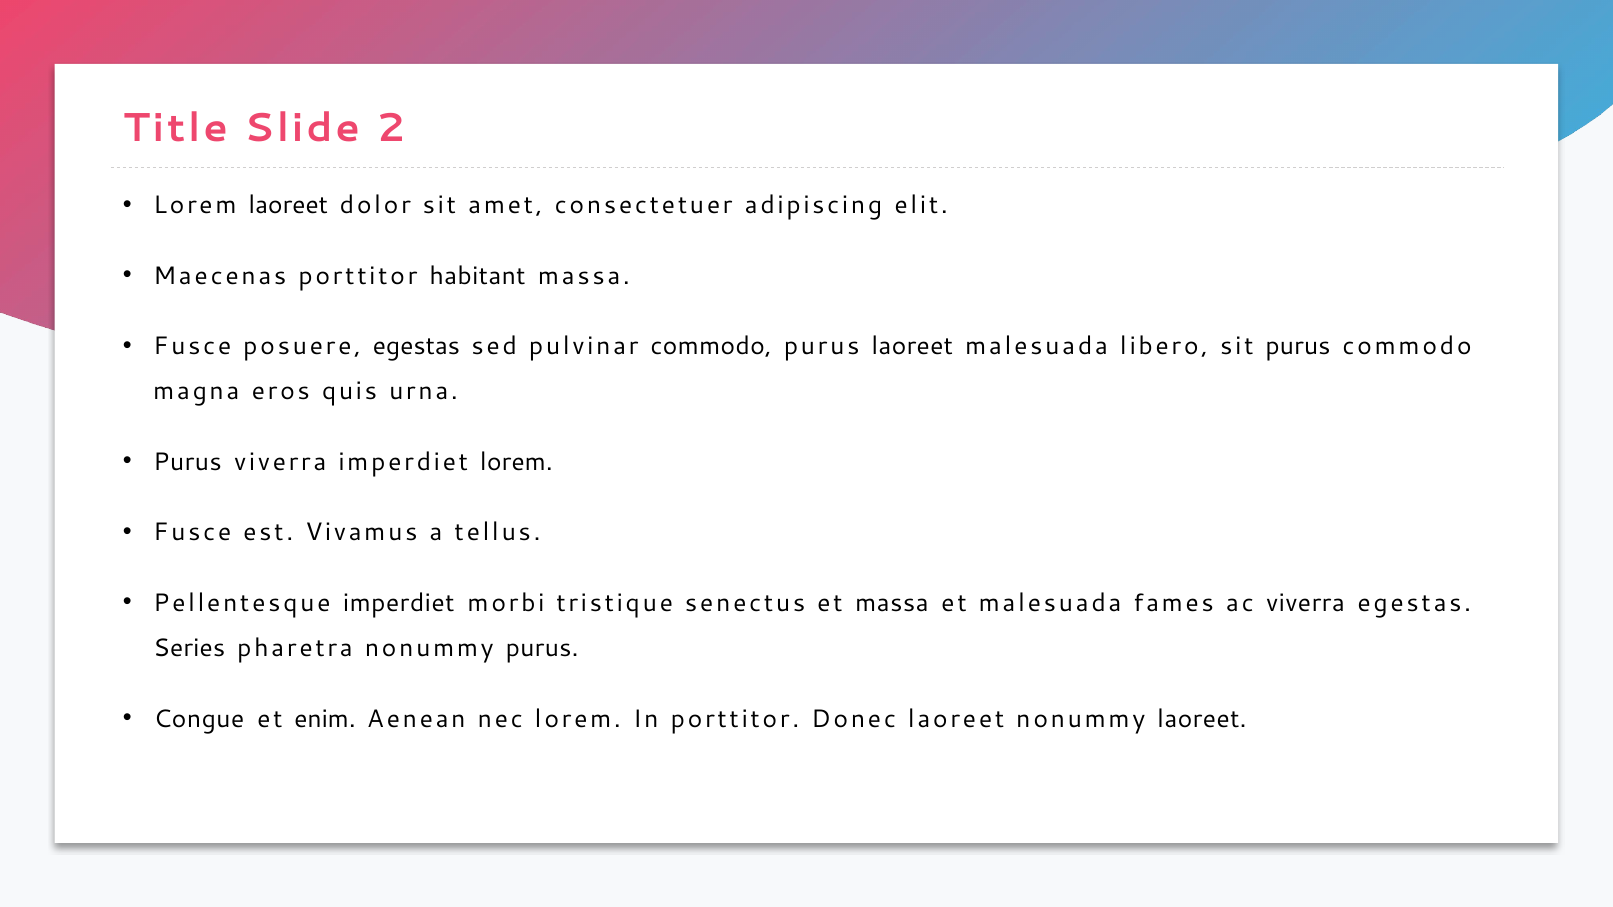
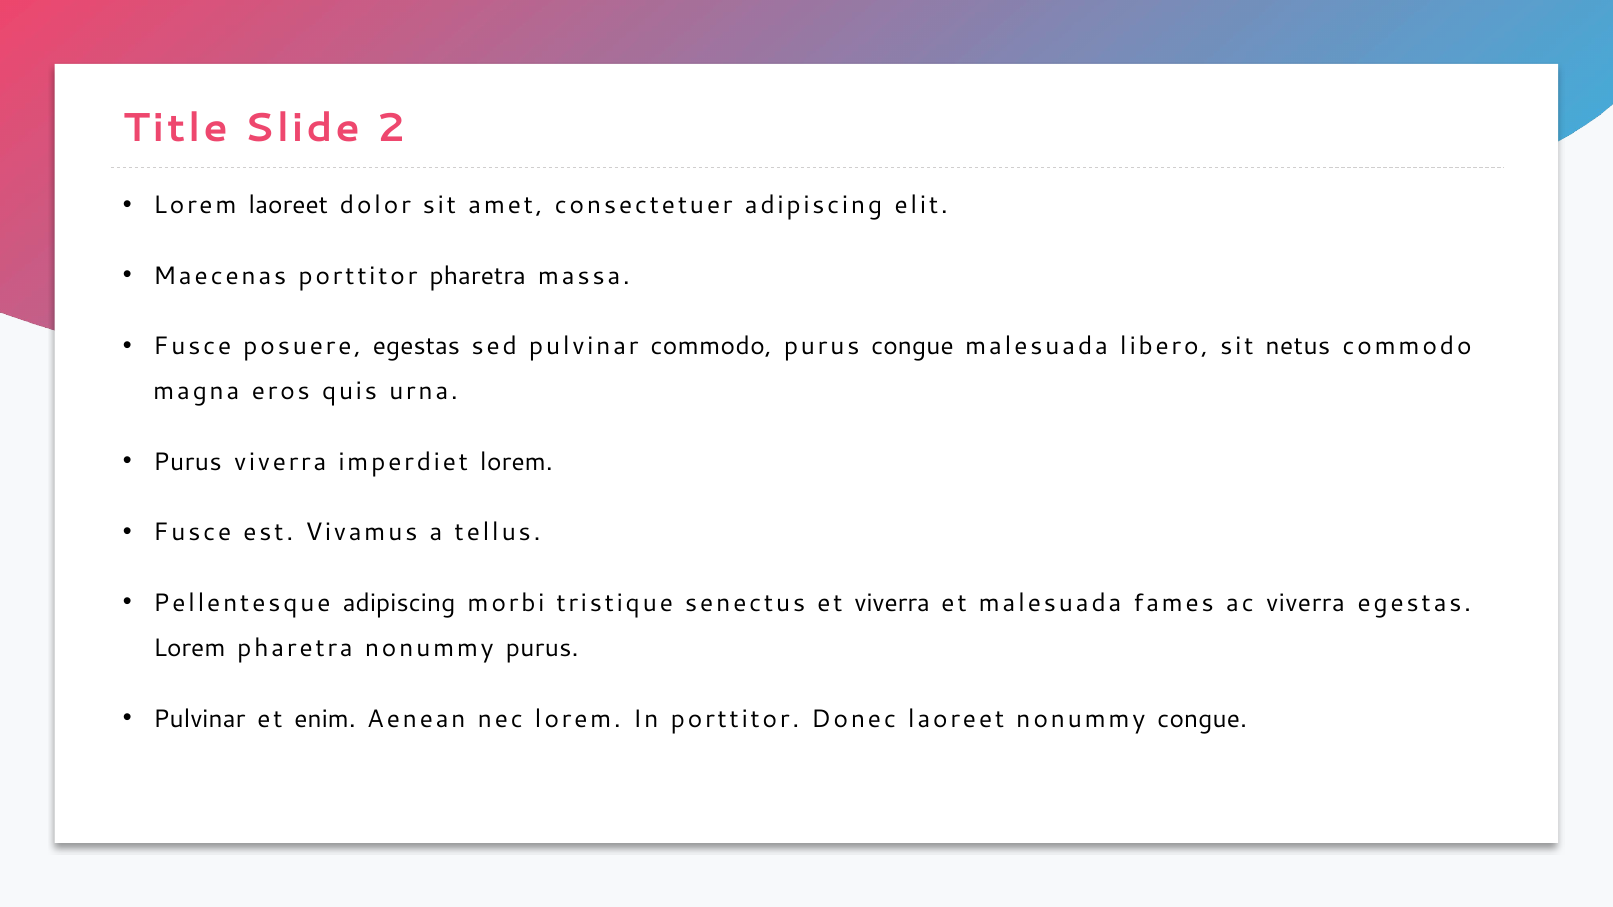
porttitor habitant: habitant -> pharetra
purus laoreet: laoreet -> congue
sit purus: purus -> netus
Pellentesque imperdiet: imperdiet -> adipiscing
et massa: massa -> viverra
Series at (189, 649): Series -> Lorem
Congue at (199, 719): Congue -> Pulvinar
nonummy laoreet: laoreet -> congue
